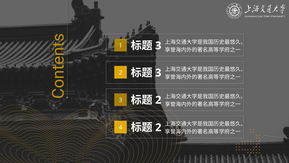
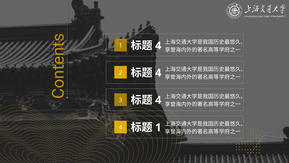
3 at (158, 46): 3 -> 4
3 at (158, 73): 3 -> 4
2 at (158, 100): 2 -> 4
2 at (158, 127): 2 -> 1
